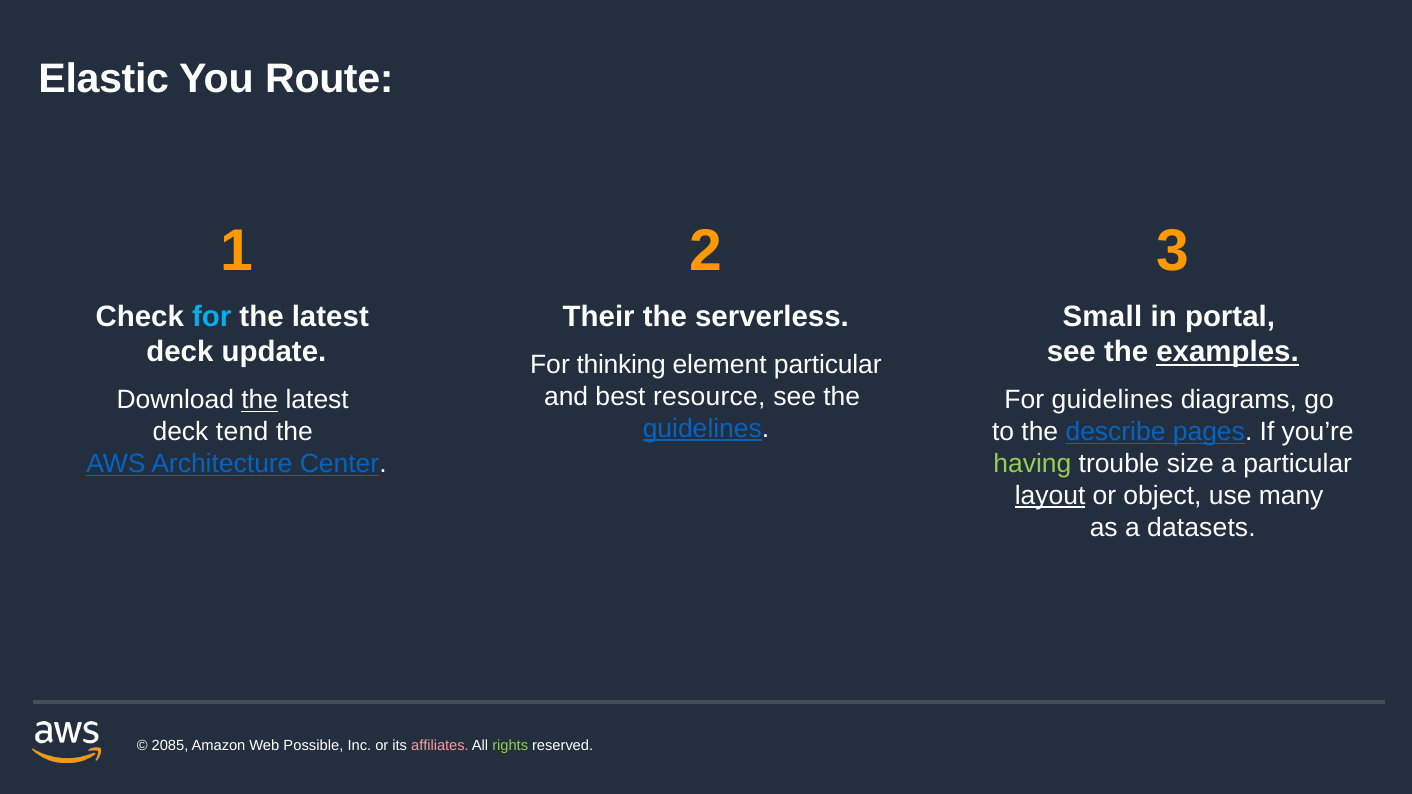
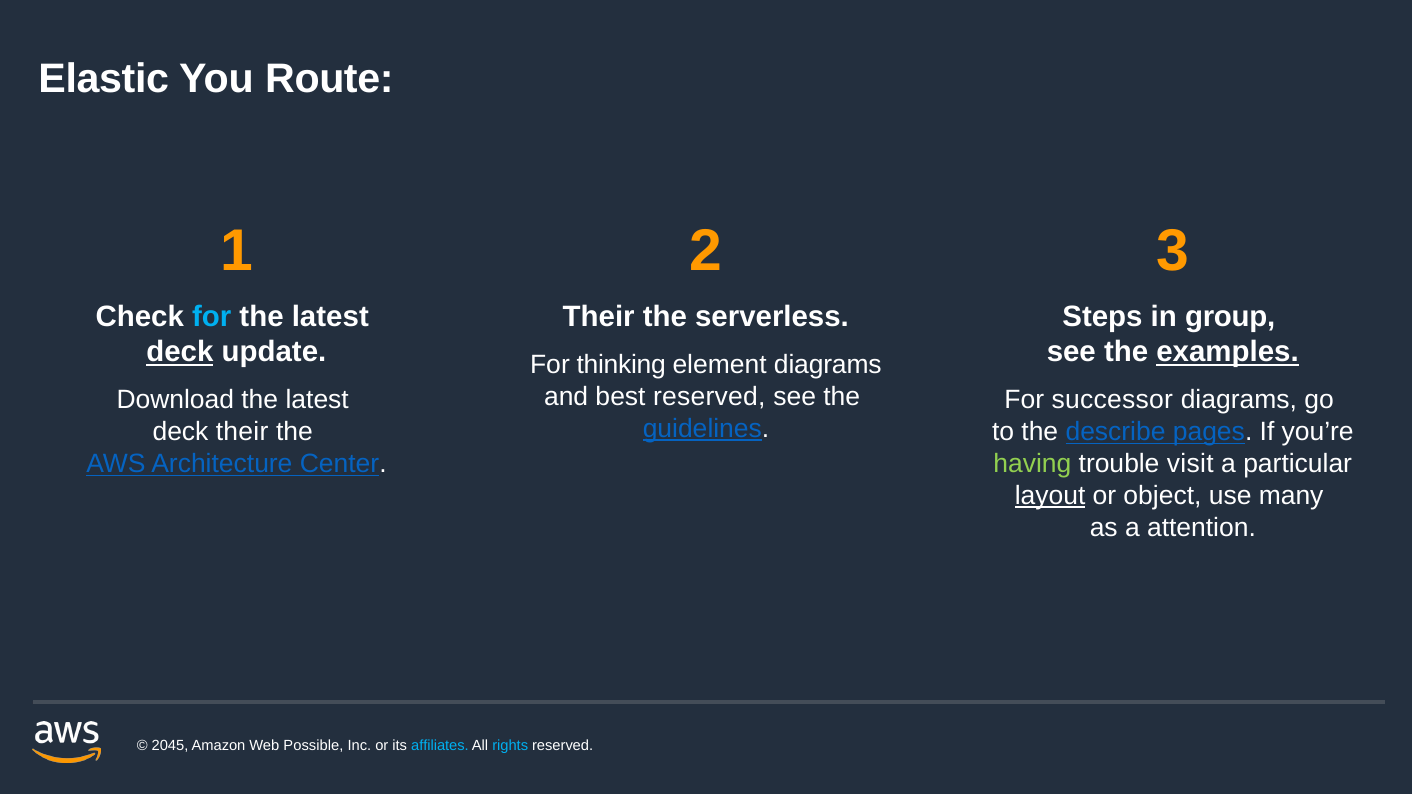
Small: Small -> Steps
portal: portal -> group
deck at (180, 352) underline: none -> present
element particular: particular -> diagrams
best resource: resource -> reserved
the at (260, 400) underline: present -> none
For guidelines: guidelines -> successor
deck tend: tend -> their
size: size -> visit
datasets: datasets -> attention
2085: 2085 -> 2045
affiliates colour: pink -> light blue
rights colour: light green -> light blue
